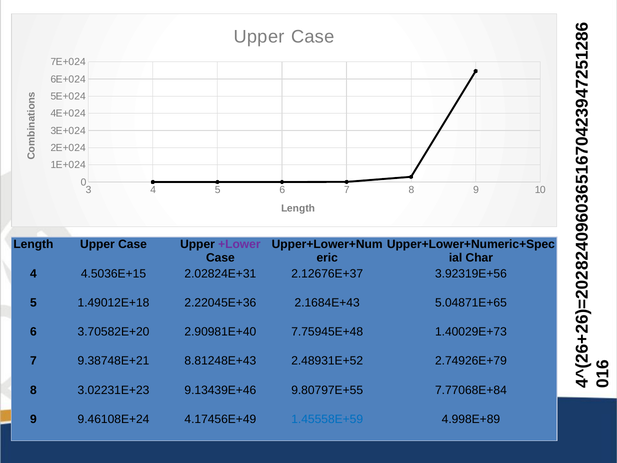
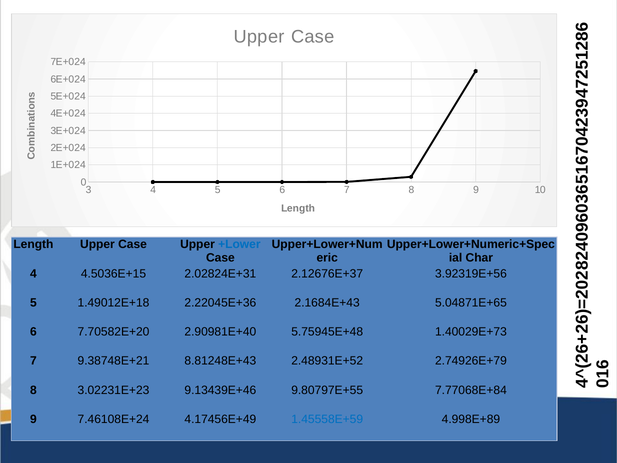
+Lower colour: purple -> blue
3.70582E+20: 3.70582E+20 -> 7.70582E+20
7.75945E+48: 7.75945E+48 -> 5.75945E+48
9.46108E+24: 9.46108E+24 -> 7.46108E+24
